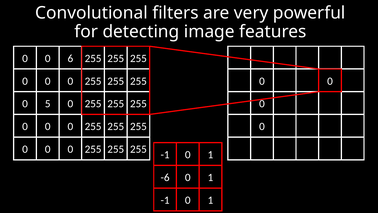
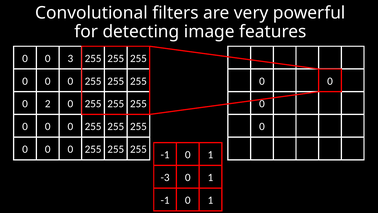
6: 6 -> 3
5: 5 -> 2
-6: -6 -> -3
